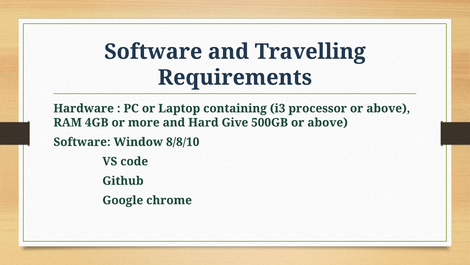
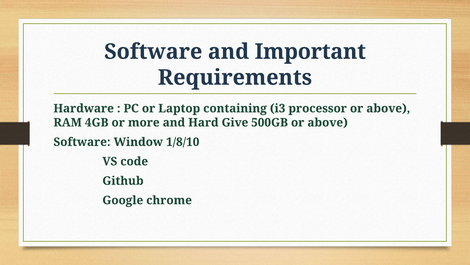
Travelling: Travelling -> Important
8/8/10: 8/8/10 -> 1/8/10
